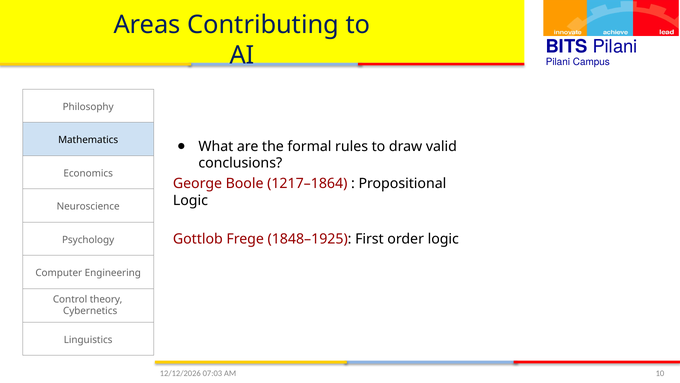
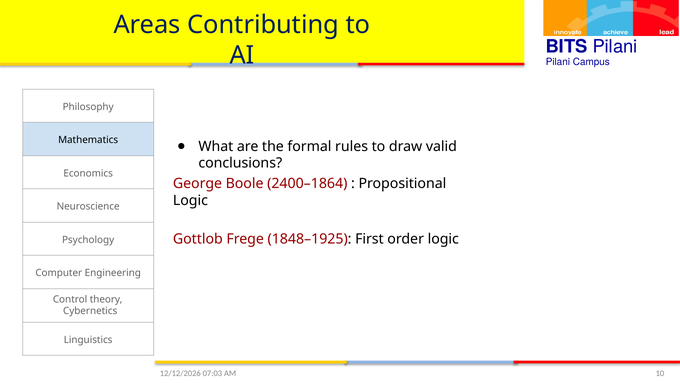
1217–1864: 1217–1864 -> 2400–1864
